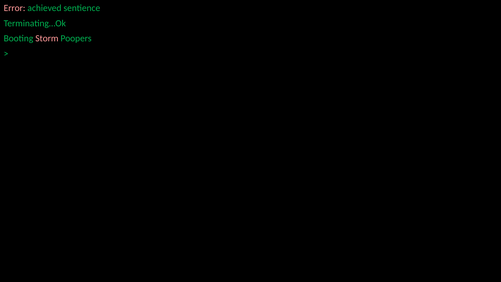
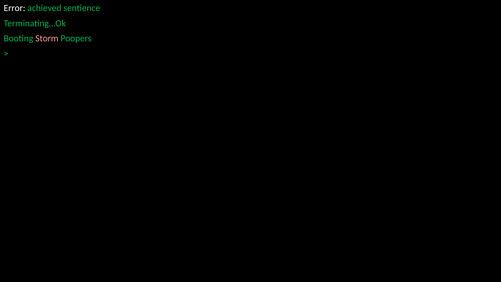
Error colour: pink -> white
